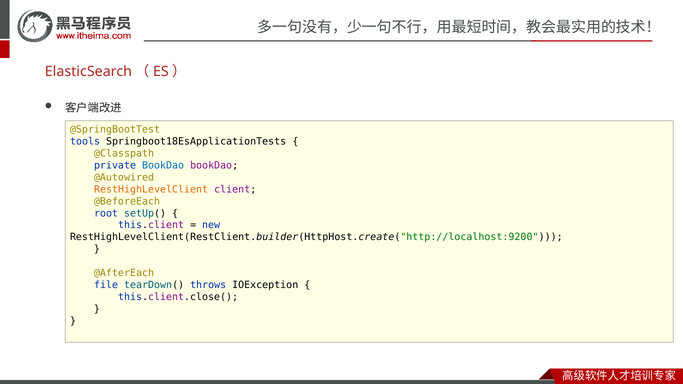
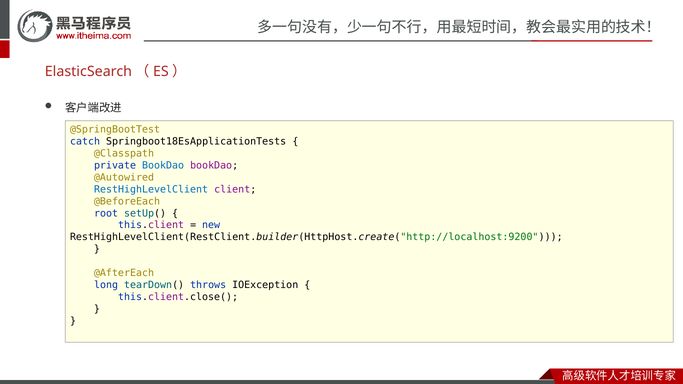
tools: tools -> catch
RestHighLevelClient colour: orange -> blue
file: file -> long
